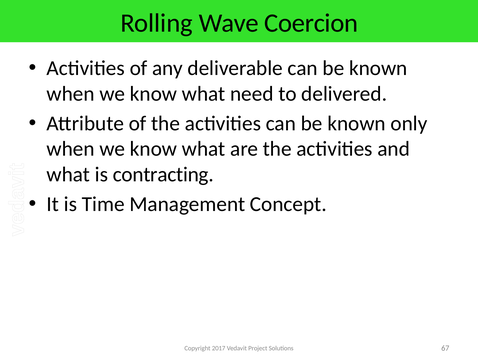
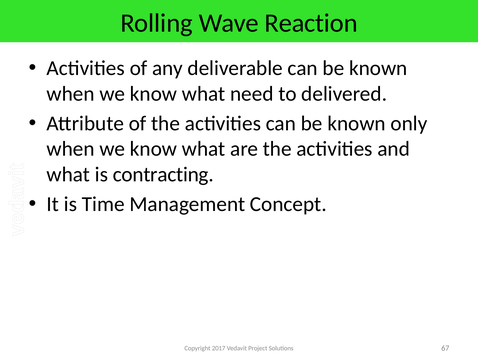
Coercion: Coercion -> Reaction
